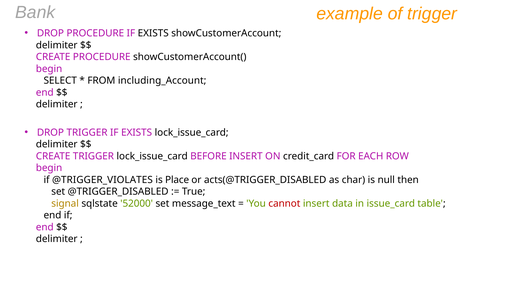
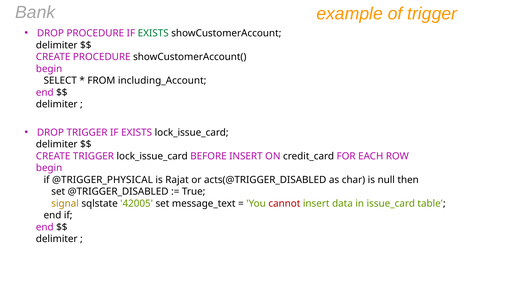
EXISTS at (153, 33) colour: black -> green
@TRIGGER_VIOLATES: @TRIGGER_VIOLATES -> @TRIGGER_PHYSICAL
Place: Place -> Rajat
52000: 52000 -> 42005
